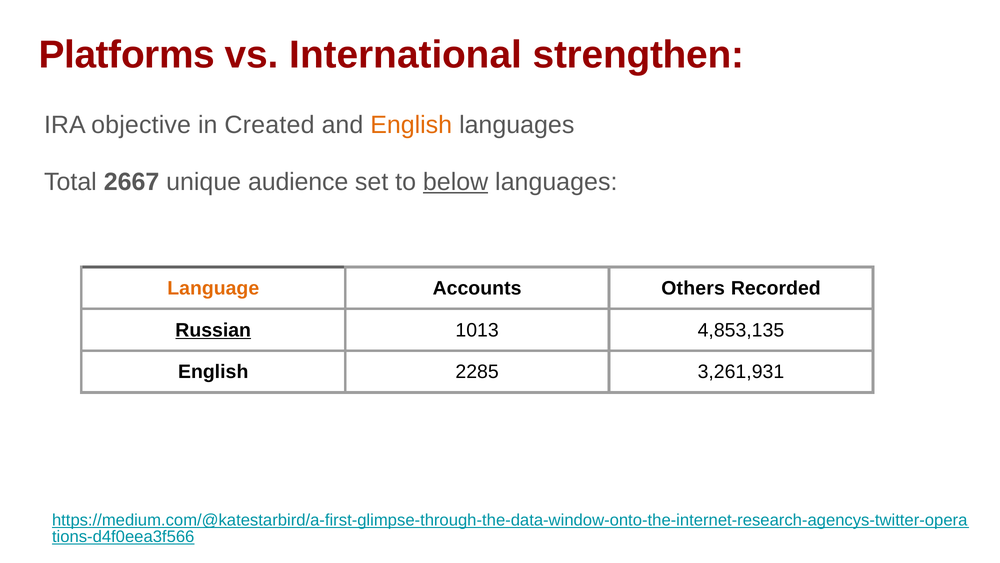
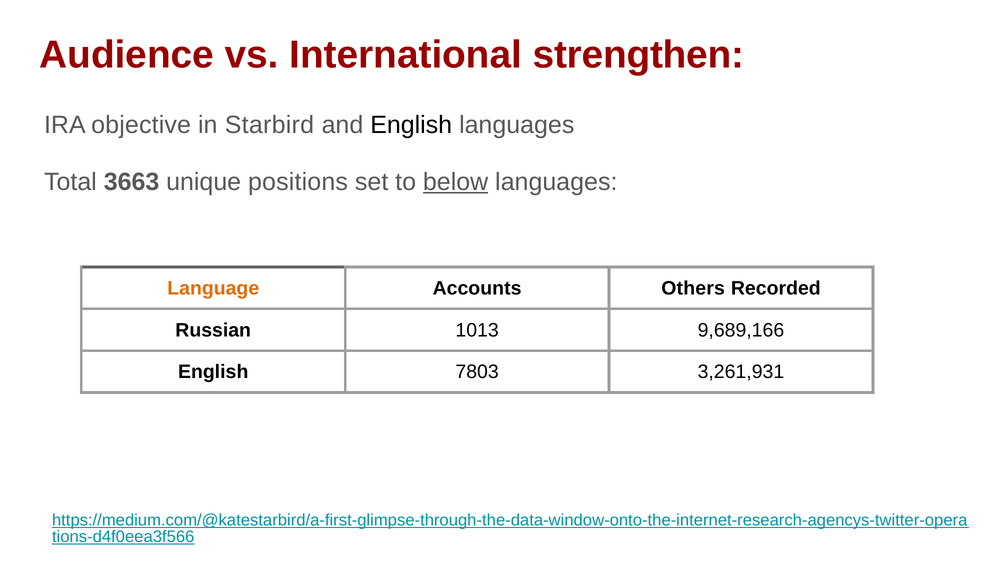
Platforms: Platforms -> Audience
Created: Created -> Starbird
English at (411, 125) colour: orange -> black
2667: 2667 -> 3663
audience: audience -> positions
Russian underline: present -> none
4,853,135: 4,853,135 -> 9,689,166
2285: 2285 -> 7803
